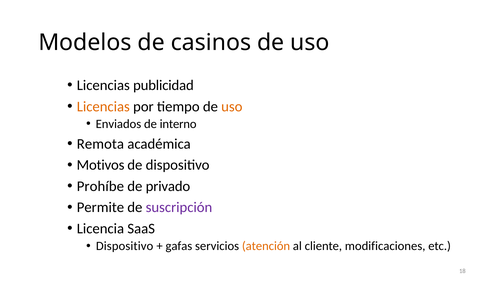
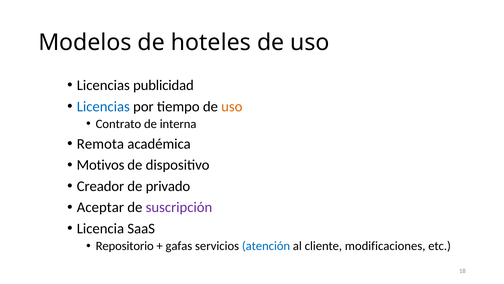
casinos: casinos -> hoteles
Licencias at (103, 106) colour: orange -> blue
Enviados: Enviados -> Contrato
interno: interno -> interna
Prohíbe: Prohíbe -> Creador
Permite: Permite -> Aceptar
Dispositivo at (125, 246): Dispositivo -> Repositorio
atención colour: orange -> blue
